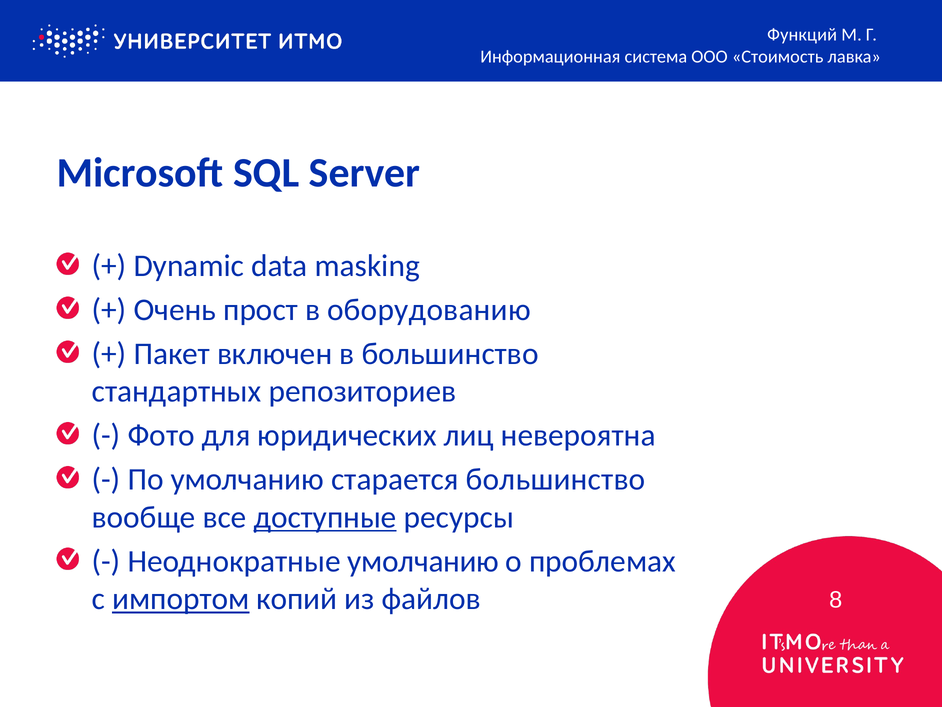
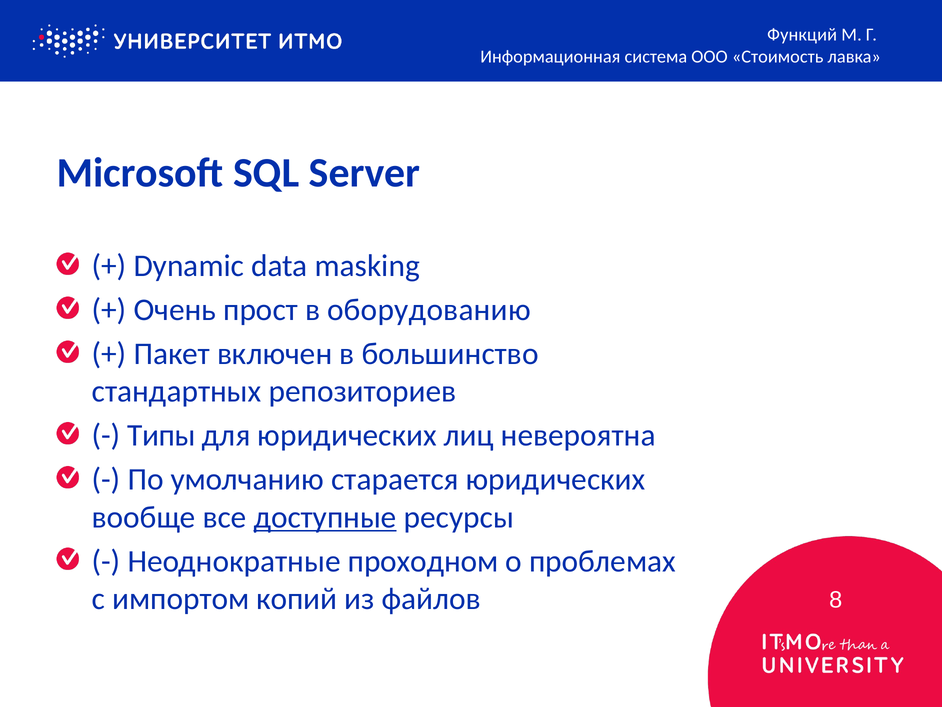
Фото: Фото -> Типы
старается большинство: большинство -> юридических
Неоднократные умолчанию: умолчанию -> проходном
импортом underline: present -> none
